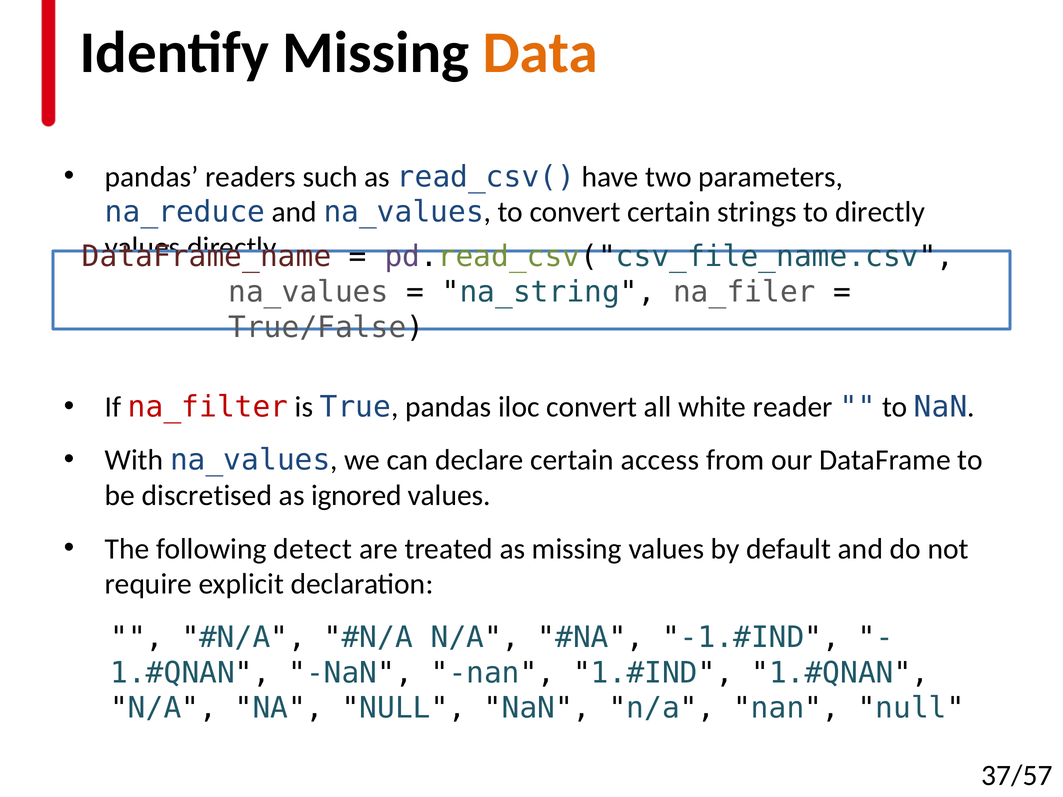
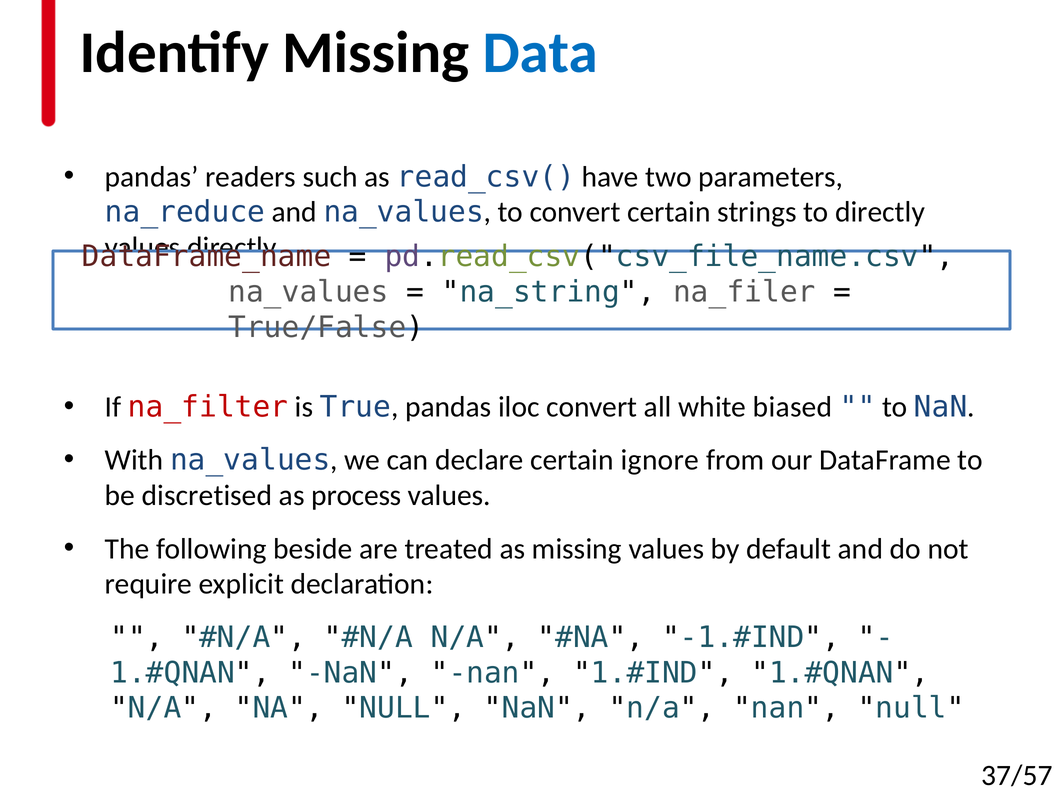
Data colour: orange -> blue
reader: reader -> biased
access: access -> ignore
ignored: ignored -> process
detect: detect -> beside
